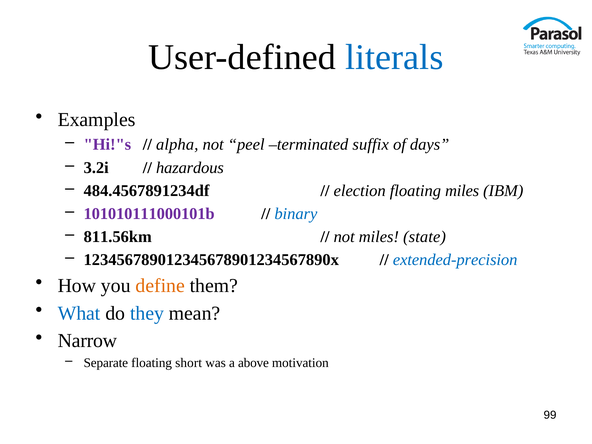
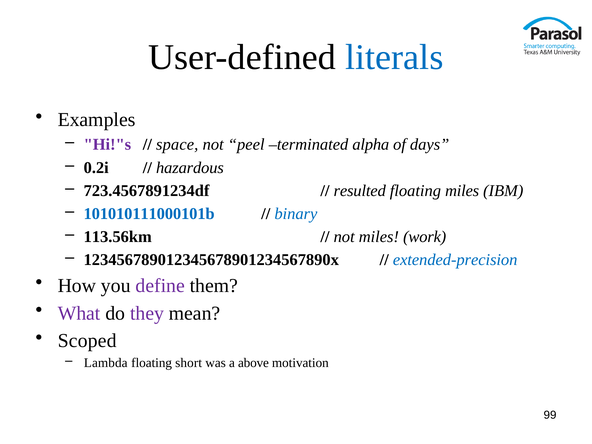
alpha: alpha -> space
suffix: suffix -> alpha
3.2i: 3.2i -> 0.2i
484.4567891234df: 484.4567891234df -> 723.4567891234df
election: election -> resulted
101010111000101b colour: purple -> blue
811.56km: 811.56km -> 113.56km
state: state -> work
define colour: orange -> purple
What colour: blue -> purple
they colour: blue -> purple
Narrow: Narrow -> Scoped
Separate: Separate -> Lambda
